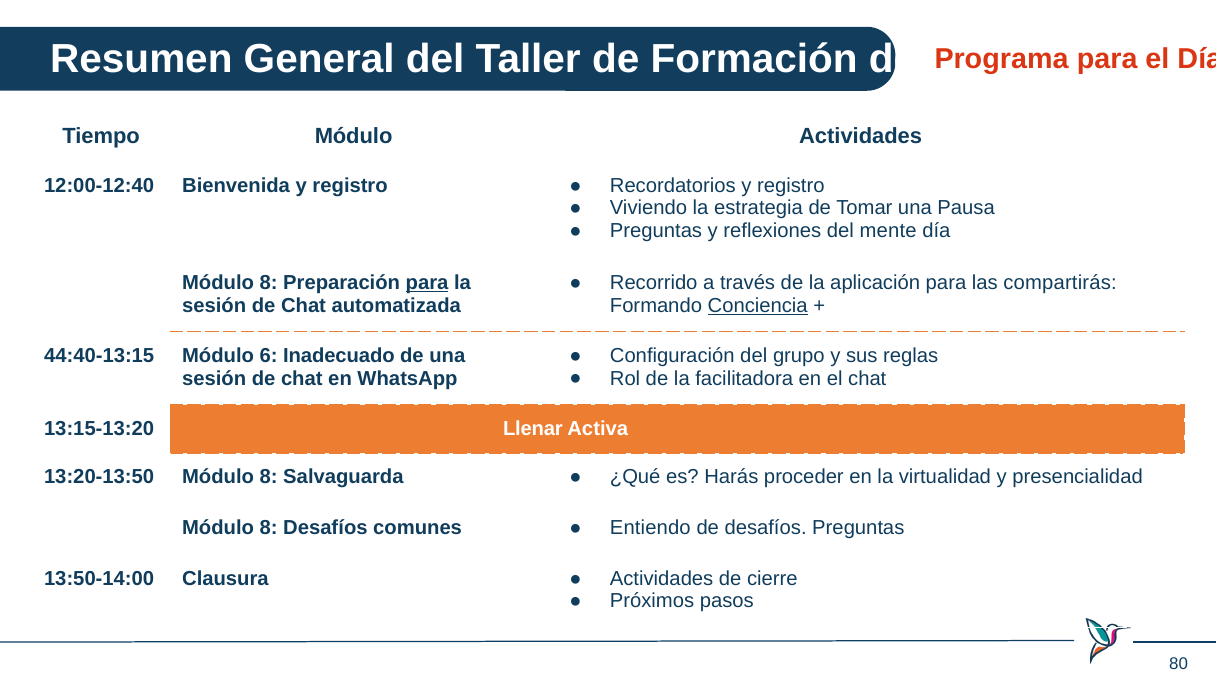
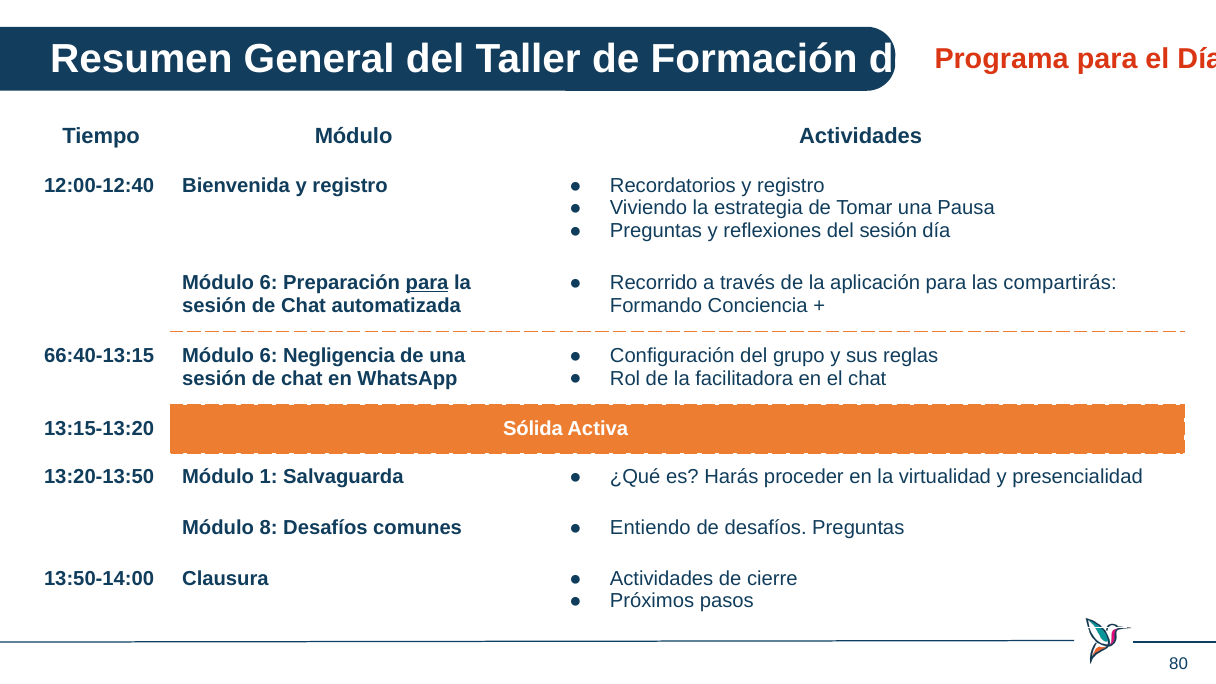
del mente: mente -> sesión
8 at (269, 283): 8 -> 6
Conciencia underline: present -> none
44:40-13:15: 44:40-13:15 -> 66:40-13:15
Inadecuado: Inadecuado -> Negligencia
Llenar: Llenar -> Sólida
13:20-13:50 Módulo 8: 8 -> 1
